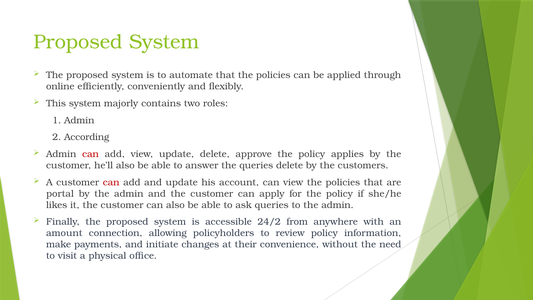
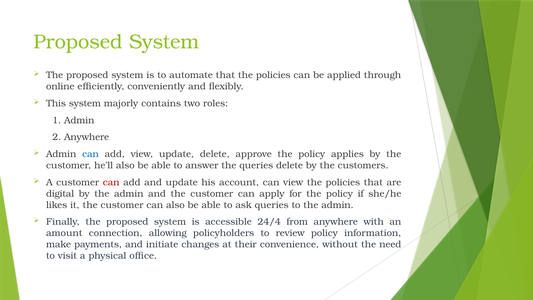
2 According: According -> Anywhere
can at (90, 154) colour: red -> blue
portal: portal -> digital
24/2: 24/2 -> 24/4
